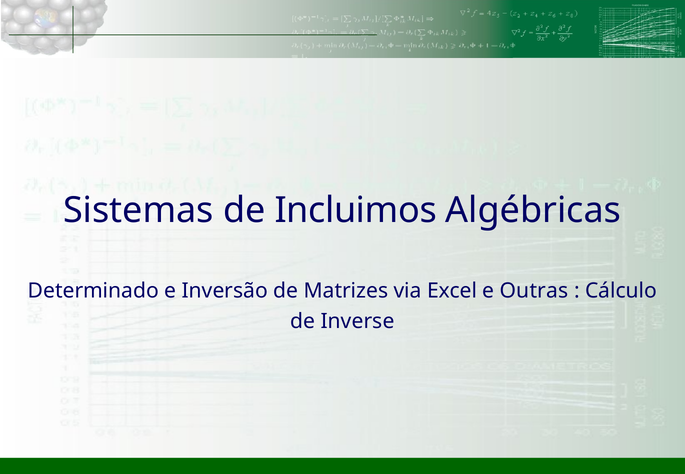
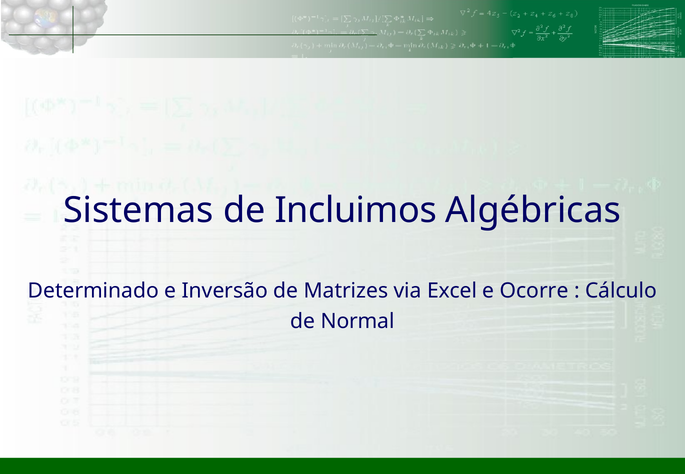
Outras: Outras -> Ocorre
Inverse: Inverse -> Normal
